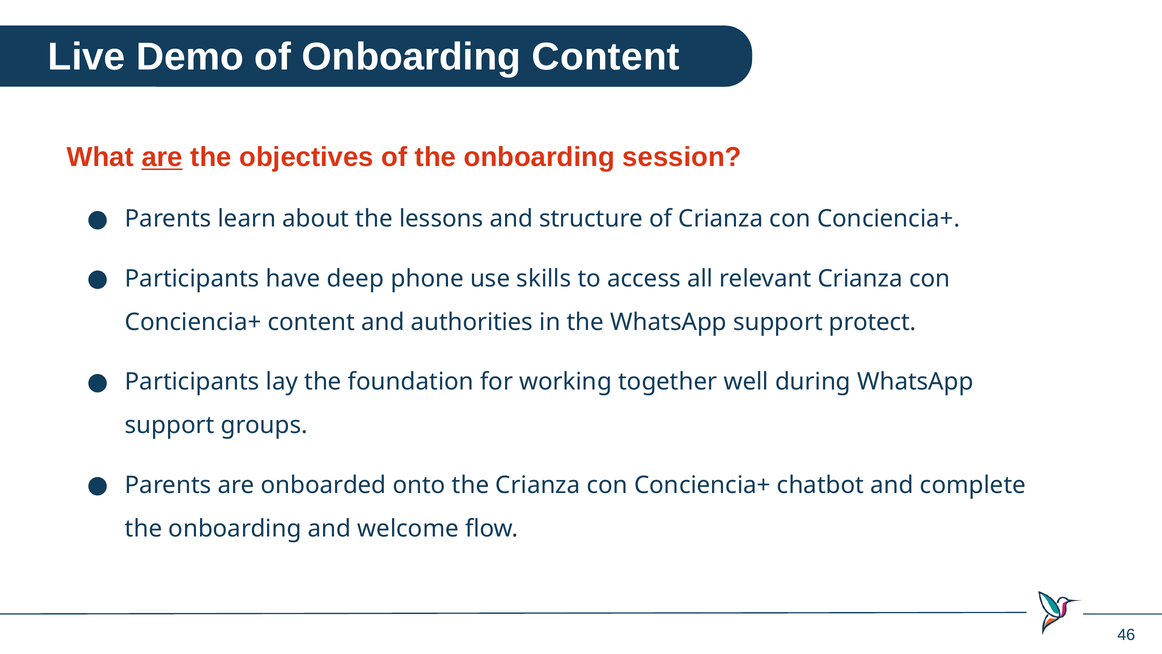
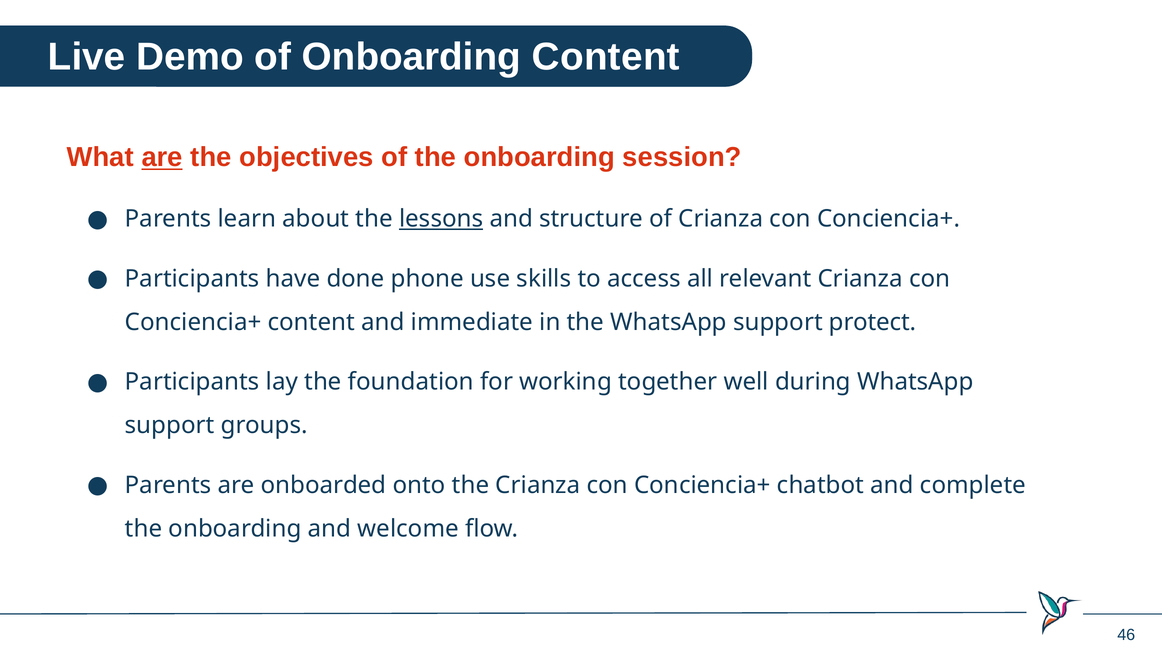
lessons underline: none -> present
deep: deep -> done
authorities: authorities -> immediate
